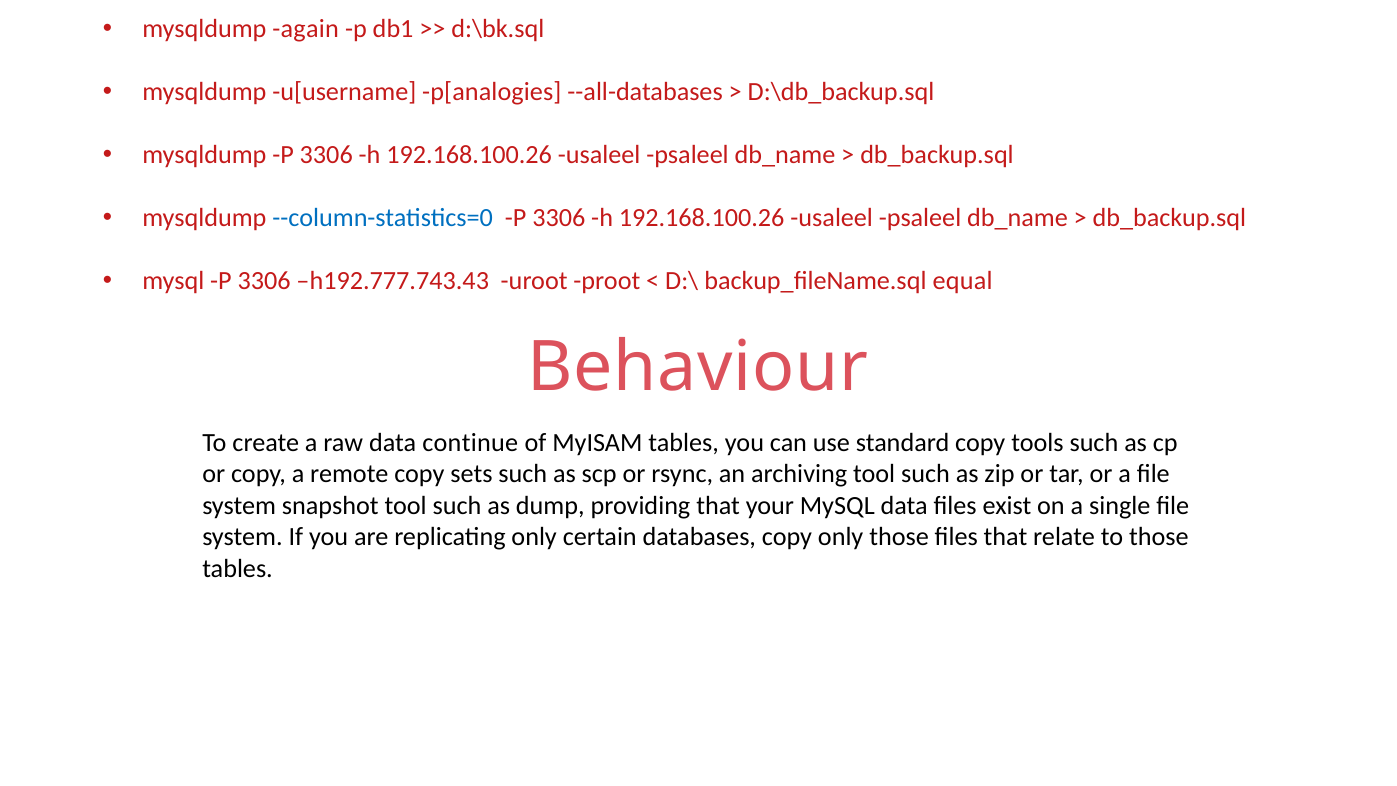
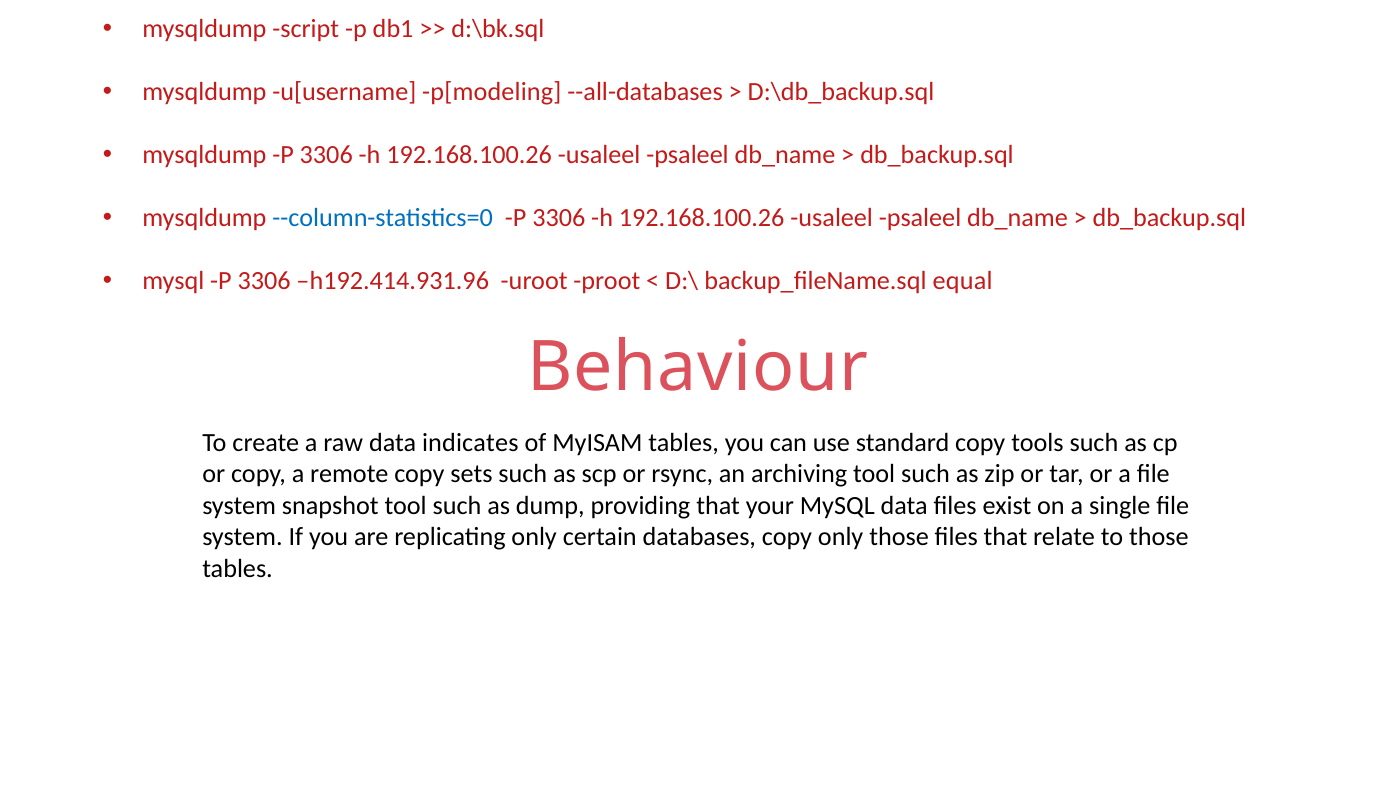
again: again -> script
p[analogies: p[analogies -> p[modeling
h192.777.743.43: h192.777.743.43 -> h192.414.931.96
continue: continue -> indicates
